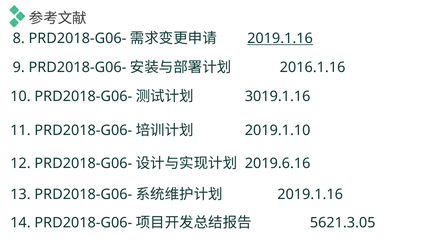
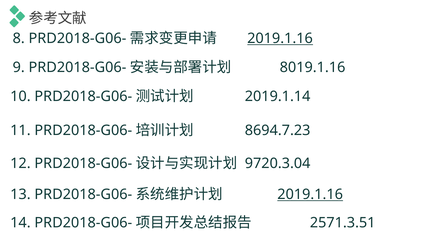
2016.1.16: 2016.1.16 -> 8019.1.16
3019.1.16: 3019.1.16 -> 2019.1.14
2019.1.10: 2019.1.10 -> 8694.7.23
2019.6.16: 2019.6.16 -> 9720.3.04
2019.1.16 at (310, 195) underline: none -> present
5621.3.05: 5621.3.05 -> 2571.3.51
